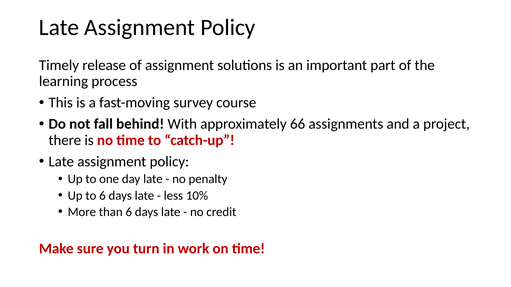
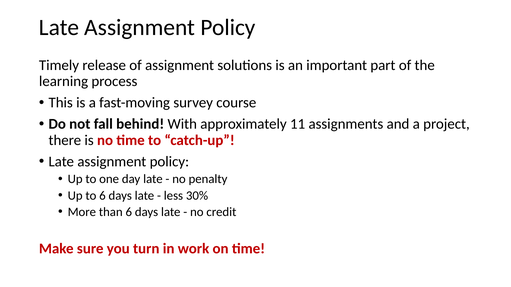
66: 66 -> 11
10%: 10% -> 30%
